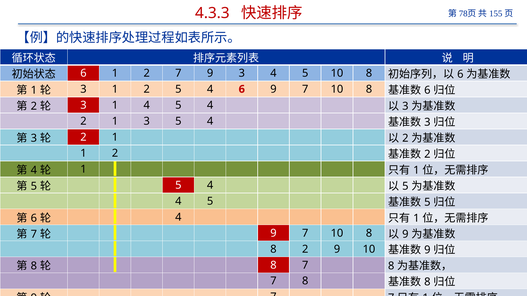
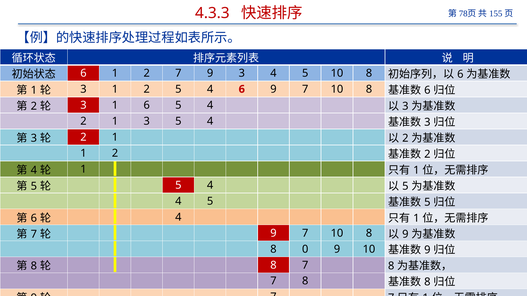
1 4: 4 -> 6
8 2: 2 -> 0
